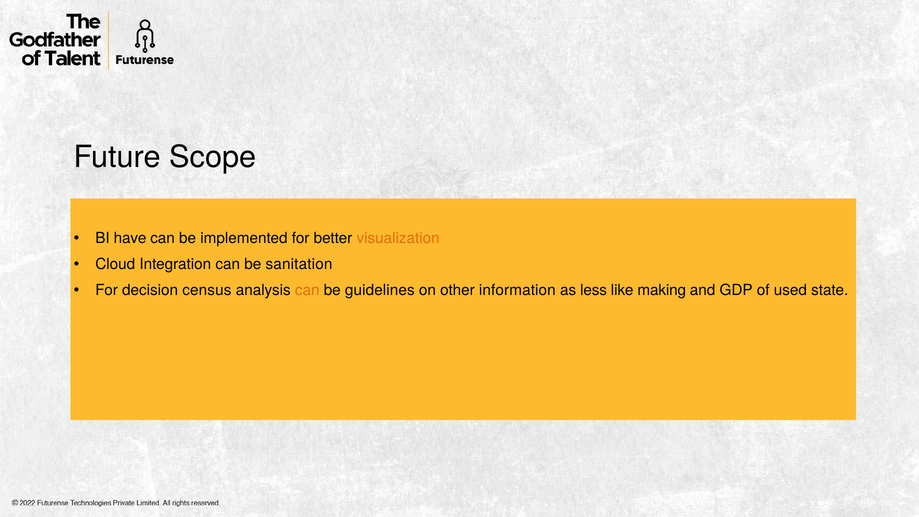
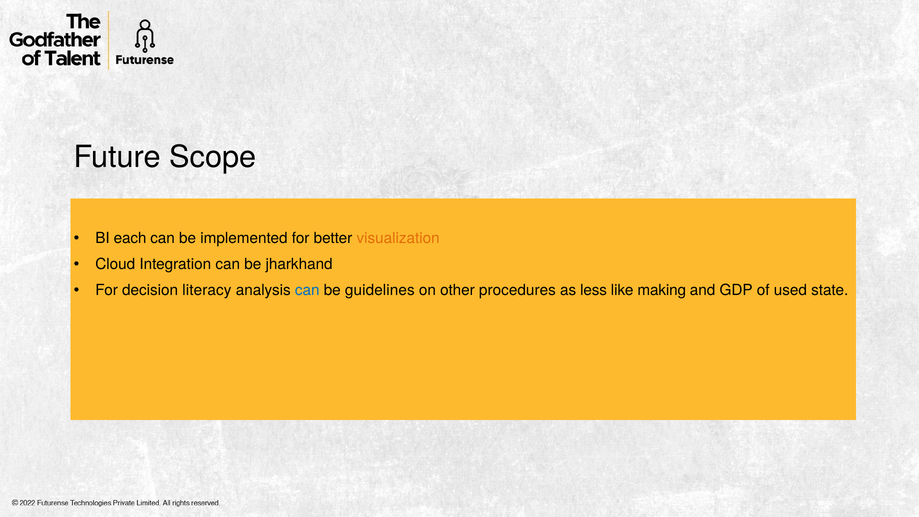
have: have -> each
sanitation: sanitation -> jharkhand
census: census -> literacy
can at (307, 290) colour: orange -> blue
information: information -> procedures
